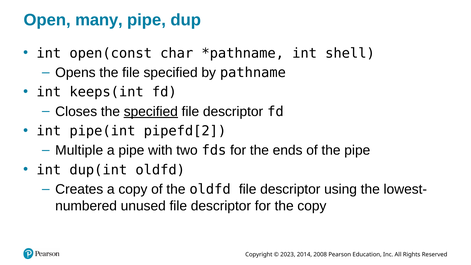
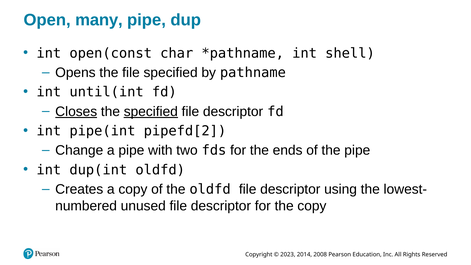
keeps(int: keeps(int -> until(int
Closes underline: none -> present
Multiple: Multiple -> Change
